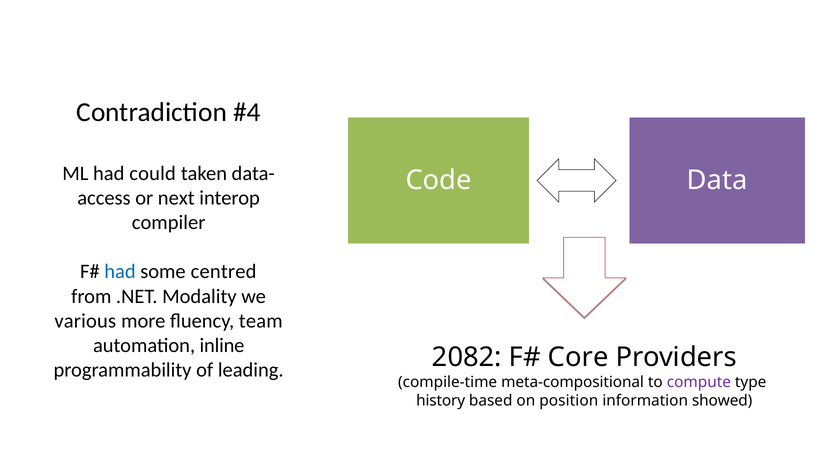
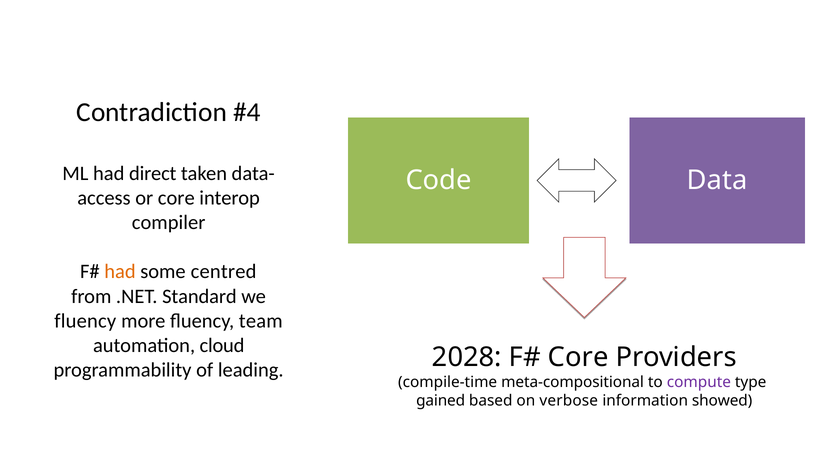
could: could -> direct
or next: next -> core
had at (120, 272) colour: blue -> orange
Modality: Modality -> Standard
various at (85, 321): various -> fluency
inline: inline -> cloud
2082: 2082 -> 2028
history: history -> gained
position: position -> verbose
